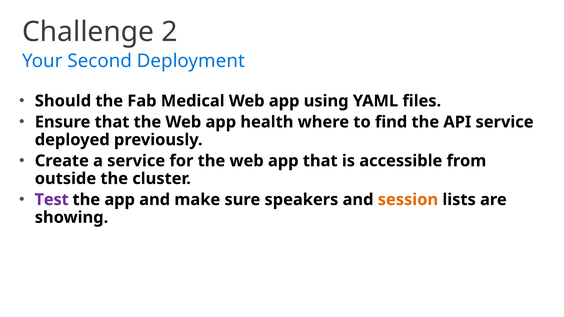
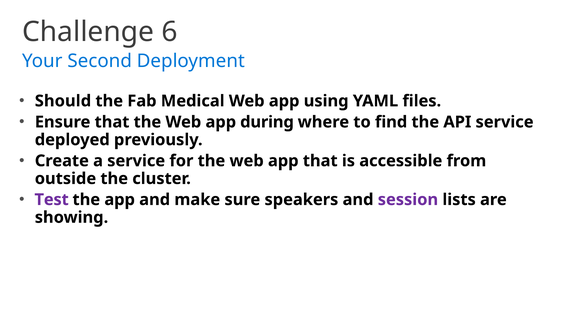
2: 2 -> 6
health: health -> during
session colour: orange -> purple
